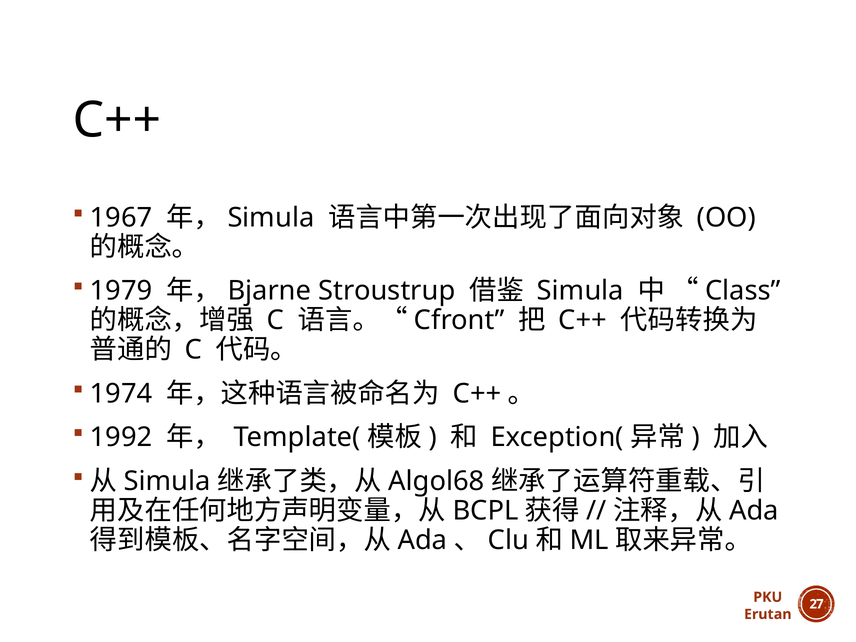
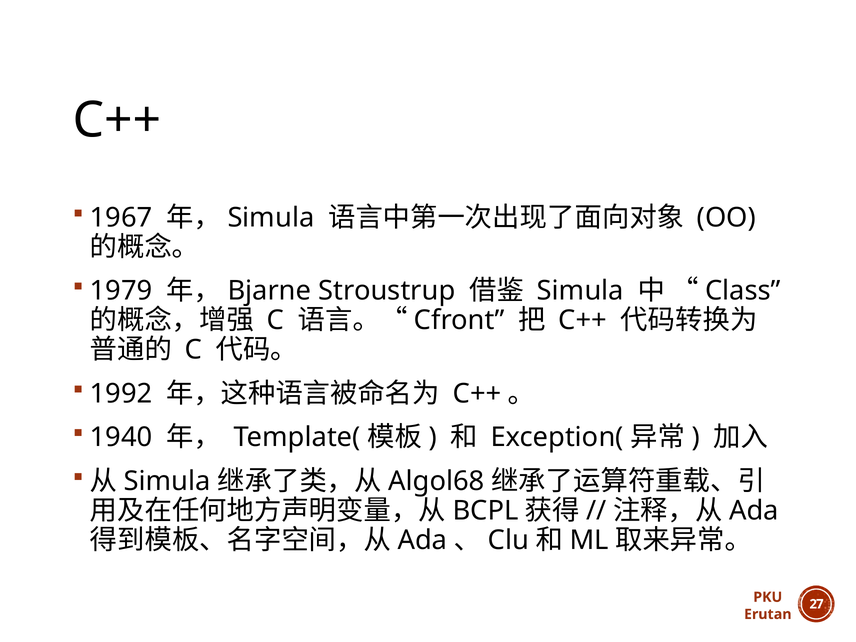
1974: 1974 -> 1992
1992: 1992 -> 1940
